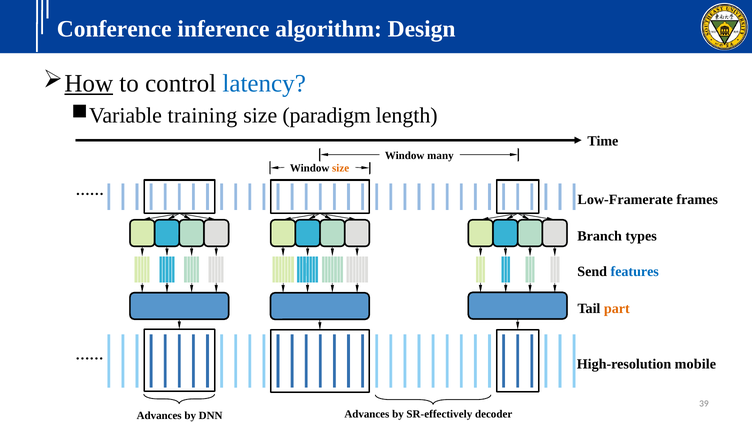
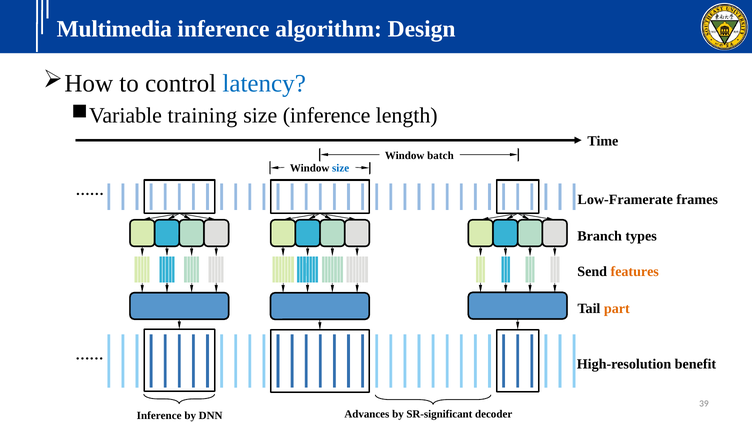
Conference: Conference -> Multimedia
How underline: present -> none
size paradigm: paradigm -> inference
many: many -> batch
size at (341, 168) colour: orange -> blue
features colour: blue -> orange
mobile: mobile -> benefit
Advances at (159, 416): Advances -> Inference
SR-effectively: SR-effectively -> SR-significant
